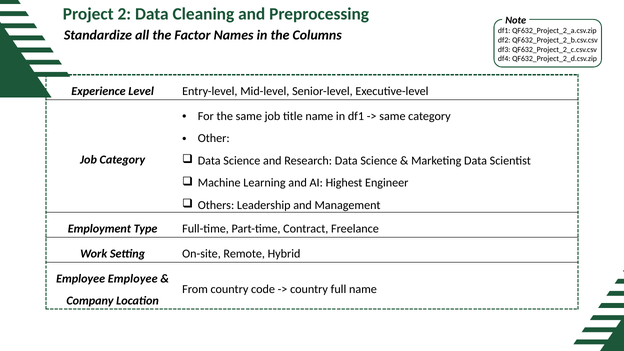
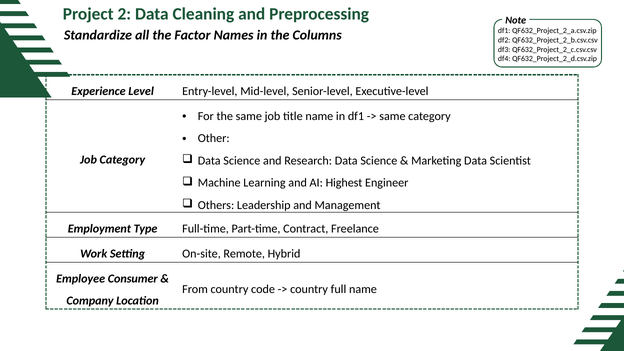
Employee Employee: Employee -> Consumer
